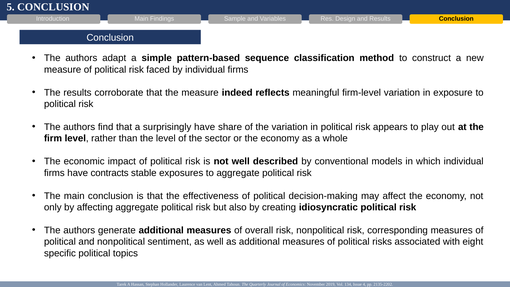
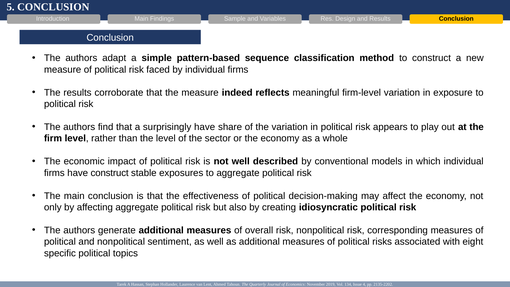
have contracts: contracts -> construct
